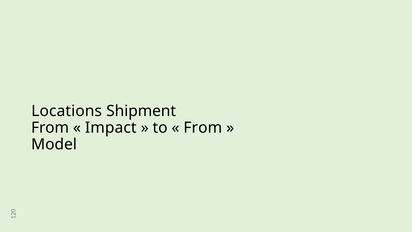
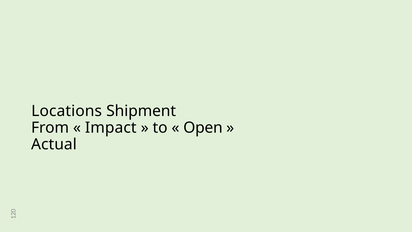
From at (203, 128): From -> Open
Model: Model -> Actual
